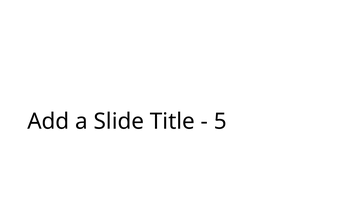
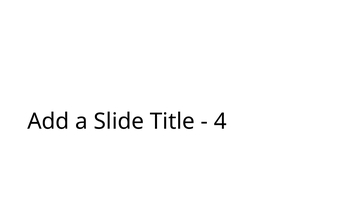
5: 5 -> 4
